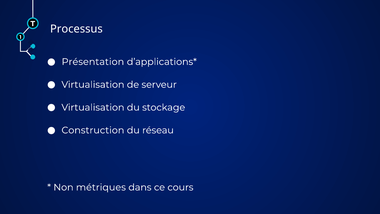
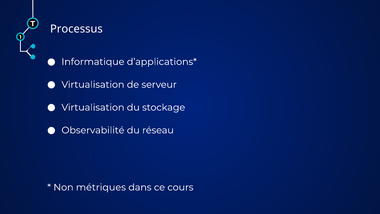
Présentation: Présentation -> Informatique
Construction: Construction -> Observabilité
